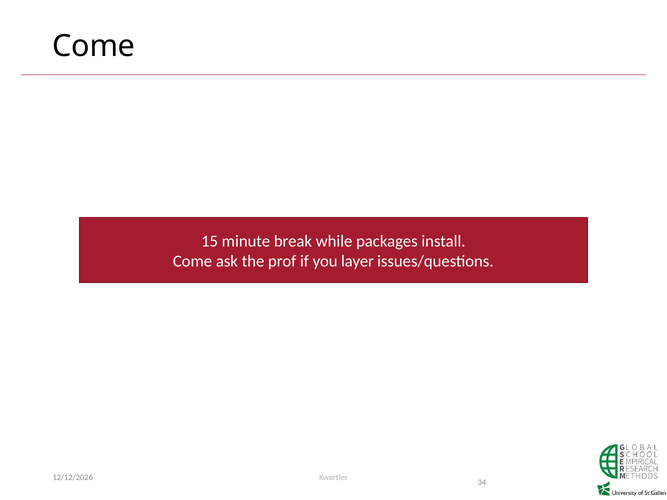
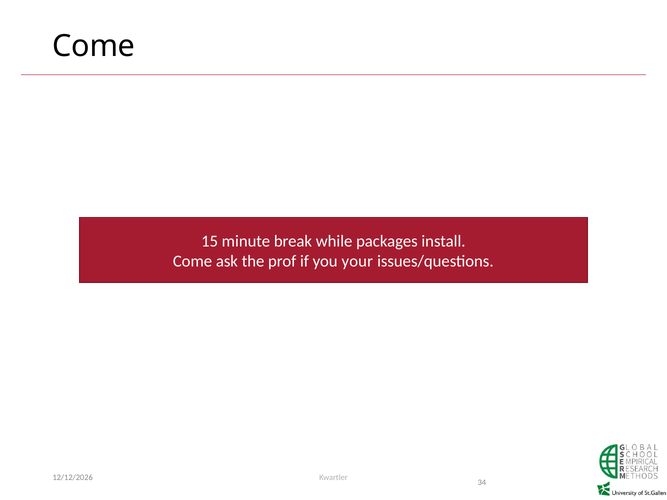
layer: layer -> your
